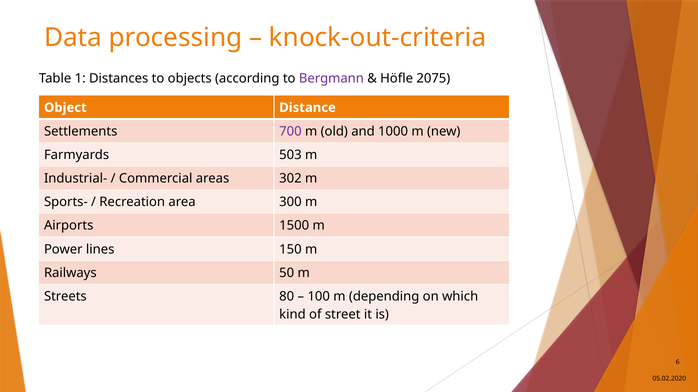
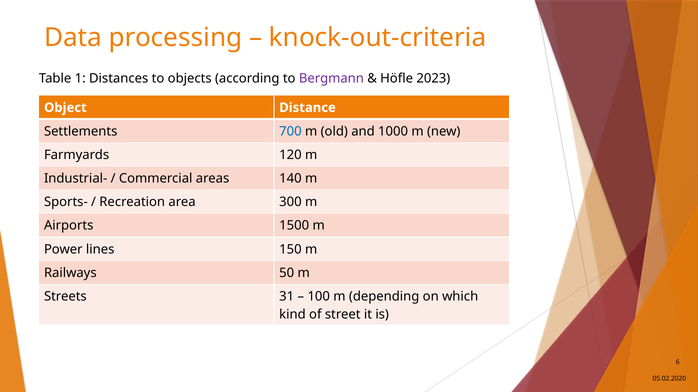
2075: 2075 -> 2023
700 colour: purple -> blue
503: 503 -> 120
302: 302 -> 140
80: 80 -> 31
